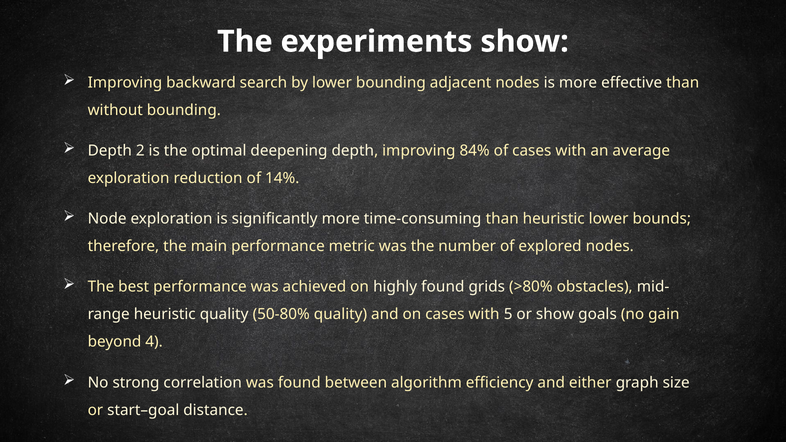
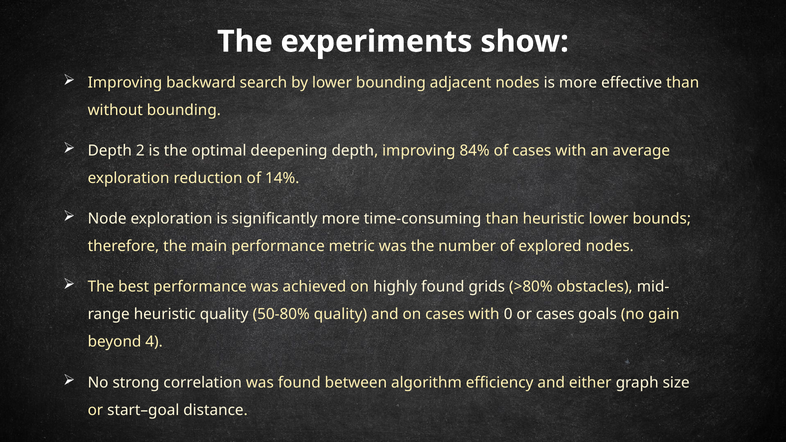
5: 5 -> 0
or show: show -> cases
